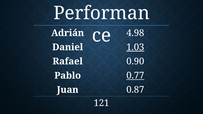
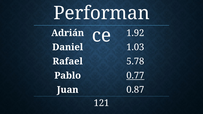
4.98: 4.98 -> 1.92
1.03 underline: present -> none
0.90: 0.90 -> 5.78
